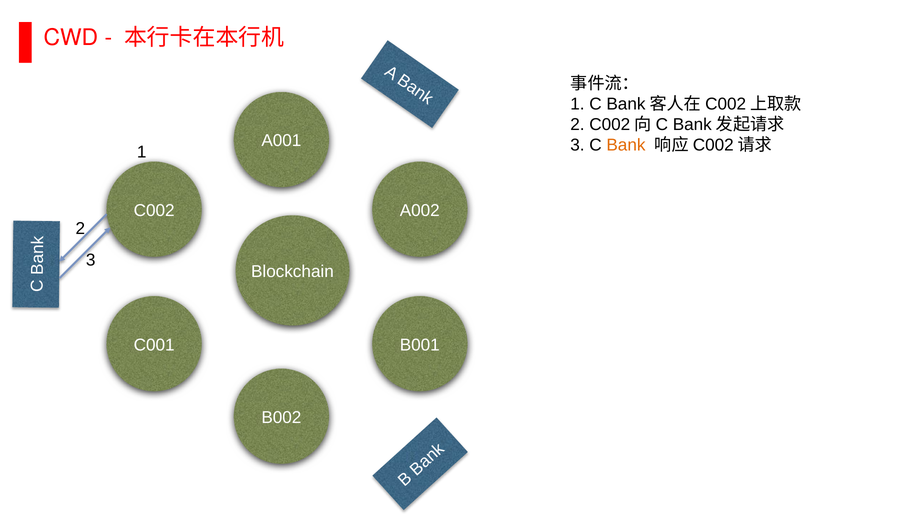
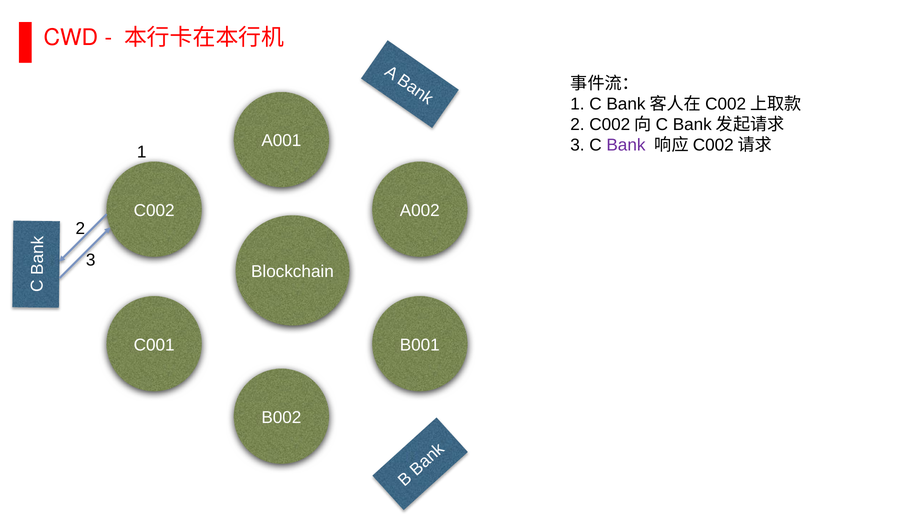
Bank colour: orange -> purple
